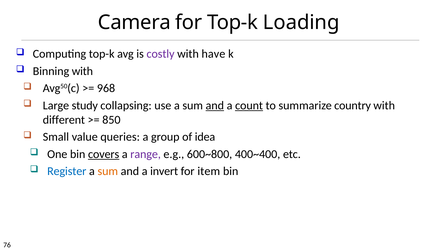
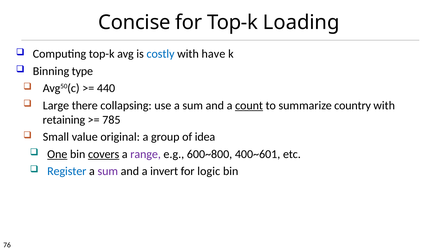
Camera: Camera -> Concise
costly colour: purple -> blue
Binning with: with -> type
968: 968 -> 440
study: study -> there
and at (215, 105) underline: present -> none
different: different -> retaining
850: 850 -> 785
queries: queries -> original
One underline: none -> present
400~400: 400~400 -> 400~601
sum at (108, 171) colour: orange -> purple
item: item -> logic
